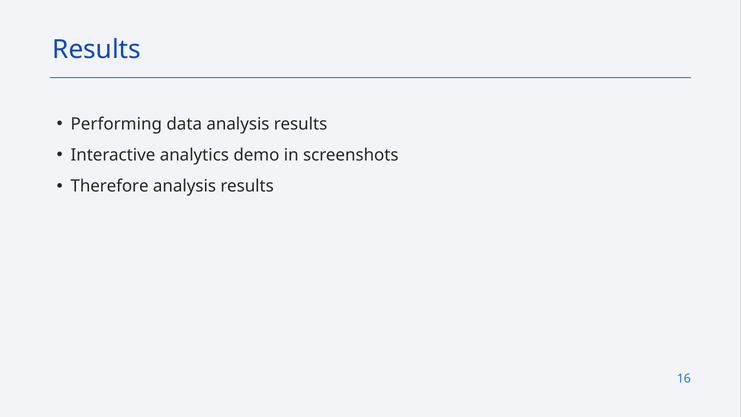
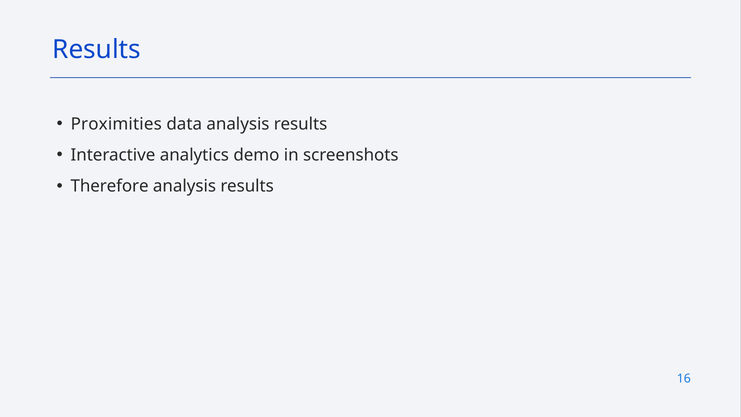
Performing: Performing -> Proximities
